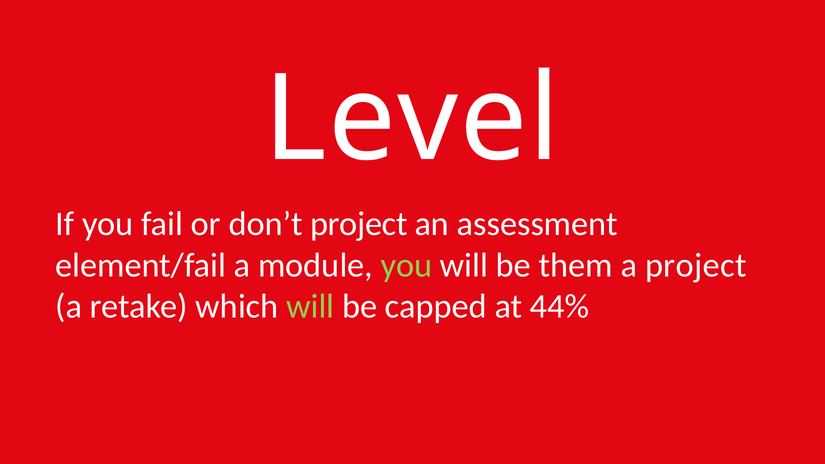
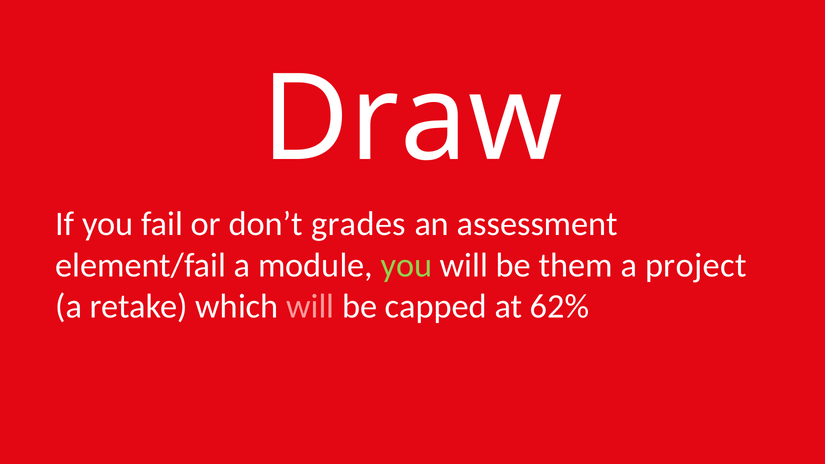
Level: Level -> Draw
don’t project: project -> grades
will at (310, 306) colour: light green -> pink
44%: 44% -> 62%
